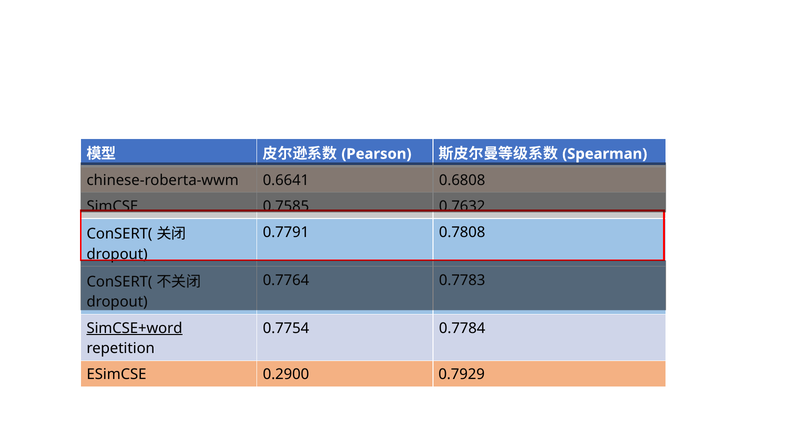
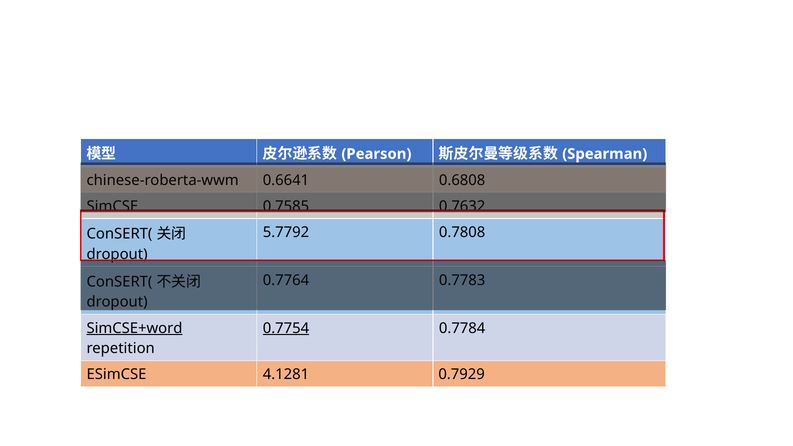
0.7791: 0.7791 -> 5.7792
0.7754 underline: none -> present
0.2900: 0.2900 -> 4.1281
